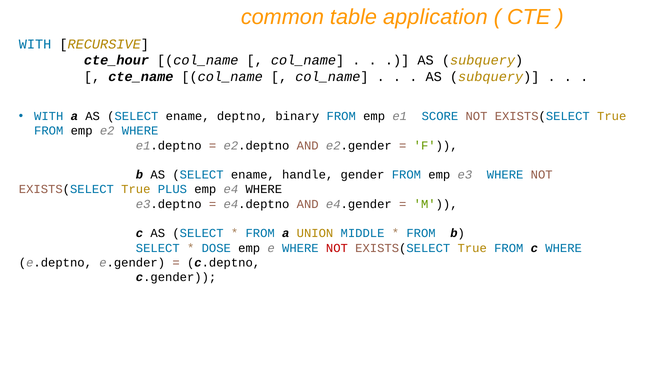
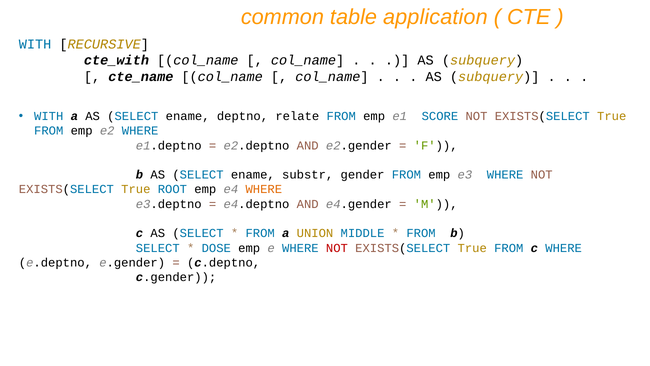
cte_hour: cte_hour -> cte_with
binary: binary -> relate
handle: handle -> substr
PLUS: PLUS -> ROOT
WHERE at (264, 189) colour: black -> orange
